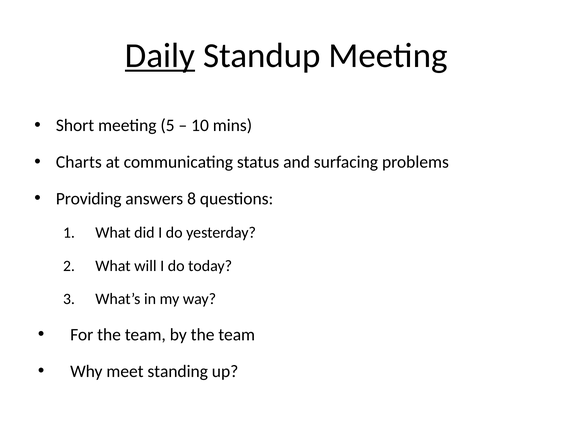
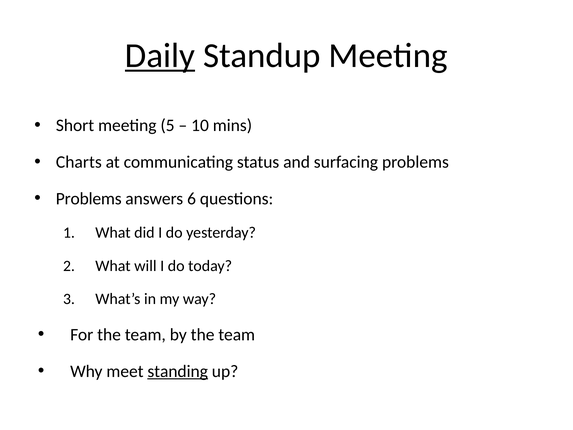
Providing at (89, 199): Providing -> Problems
8: 8 -> 6
standing underline: none -> present
